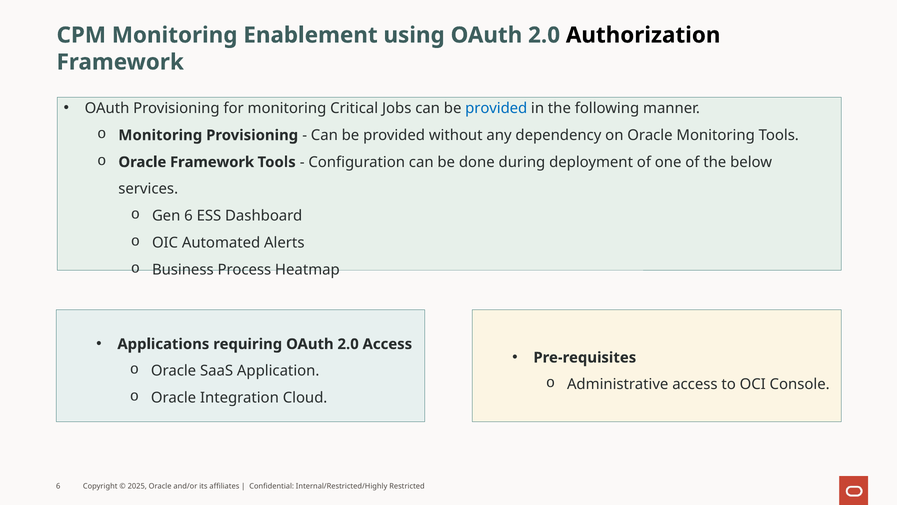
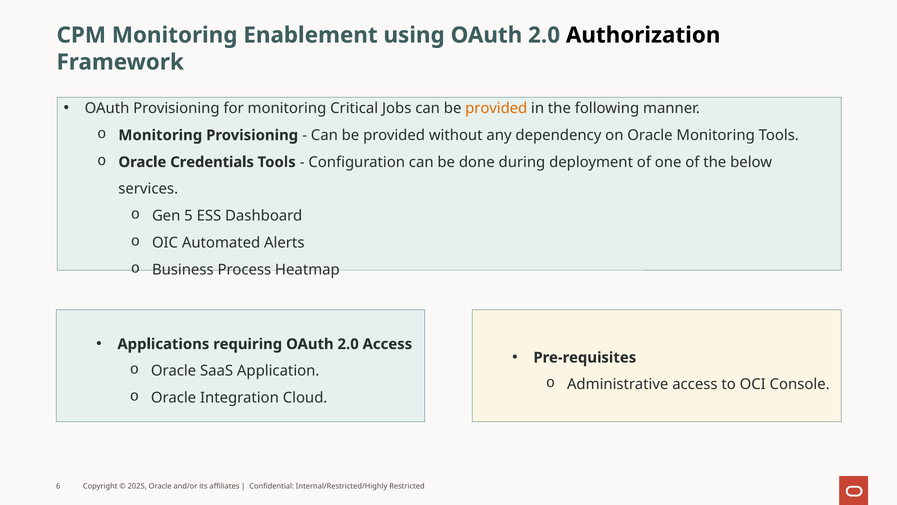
provided at (496, 108) colour: blue -> orange
Oracle Framework: Framework -> Credentials
Gen 6: 6 -> 5
